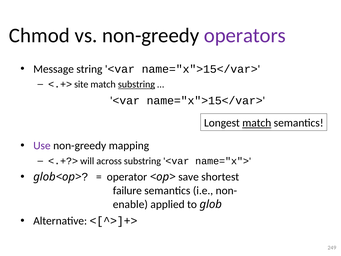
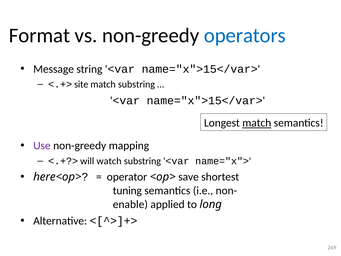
Chmod: Chmod -> Format
operators colour: purple -> blue
substring at (136, 84) underline: present -> none
across: across -> watch
glob<op>: glob<op> -> here<op>
failure: failure -> tuning
glob: glob -> long
